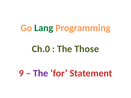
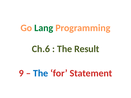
Ch.0: Ch.0 -> Ch.6
Those: Those -> Result
The at (41, 73) colour: purple -> blue
